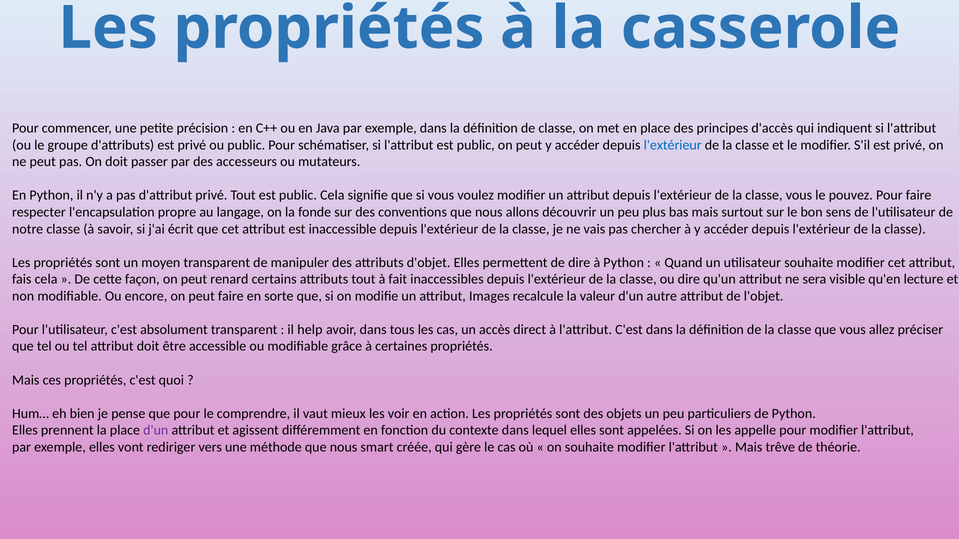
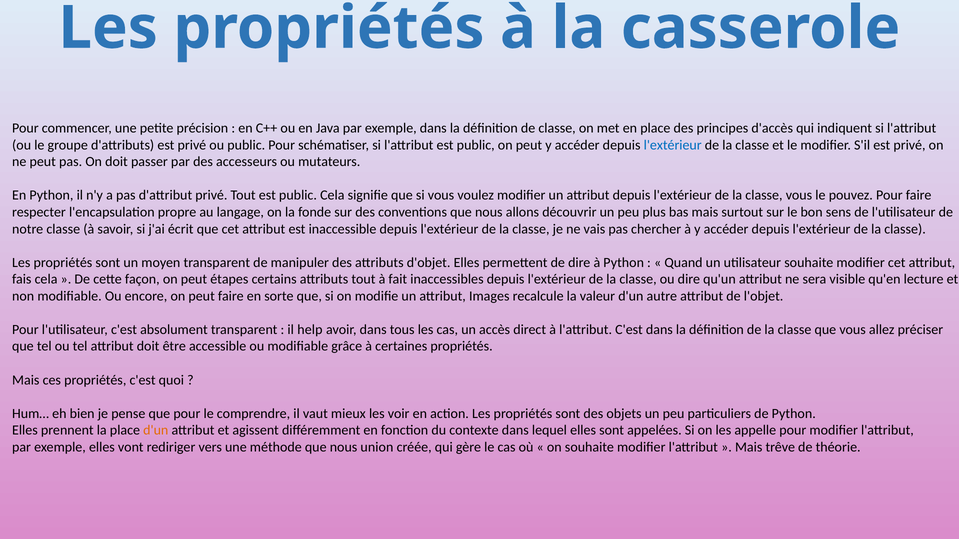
renard: renard -> étapes
d'un at (156, 431) colour: purple -> orange
smart: smart -> union
